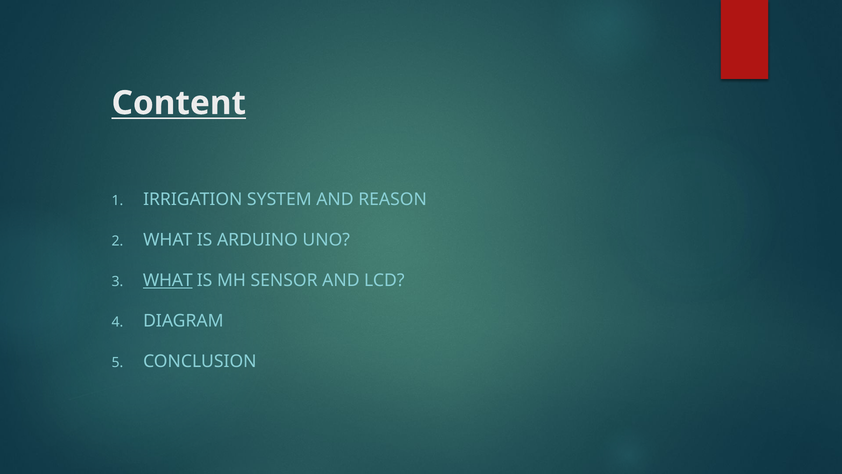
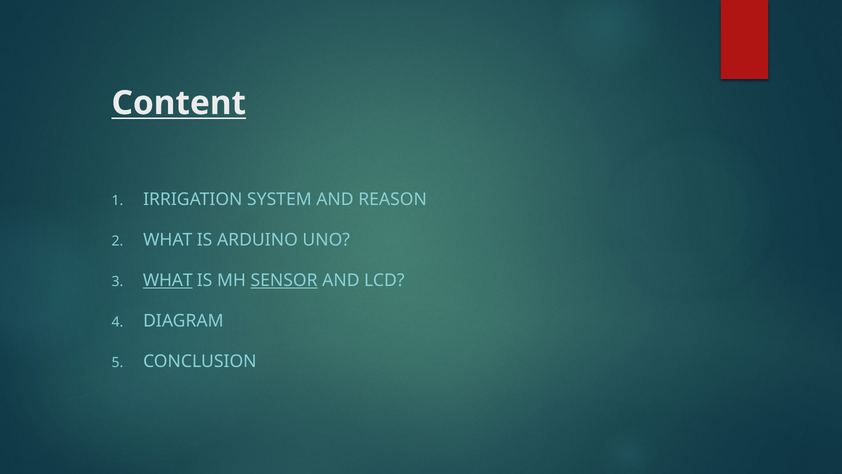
SENSOR underline: none -> present
